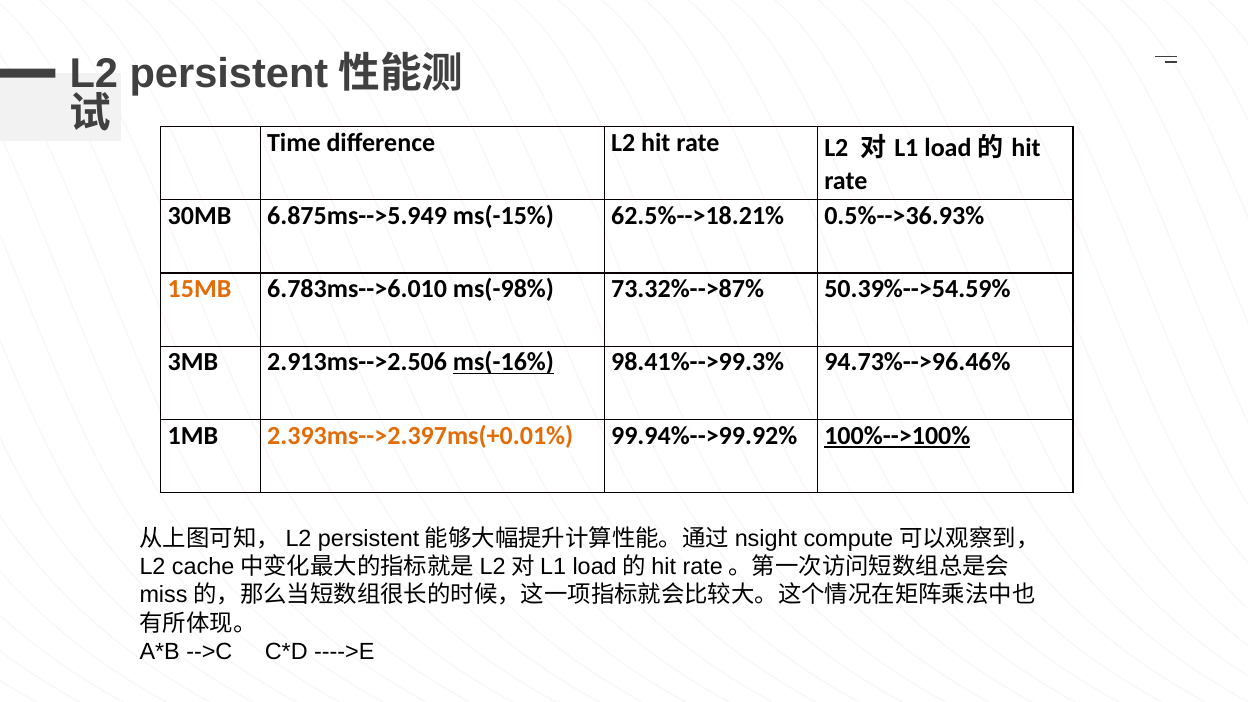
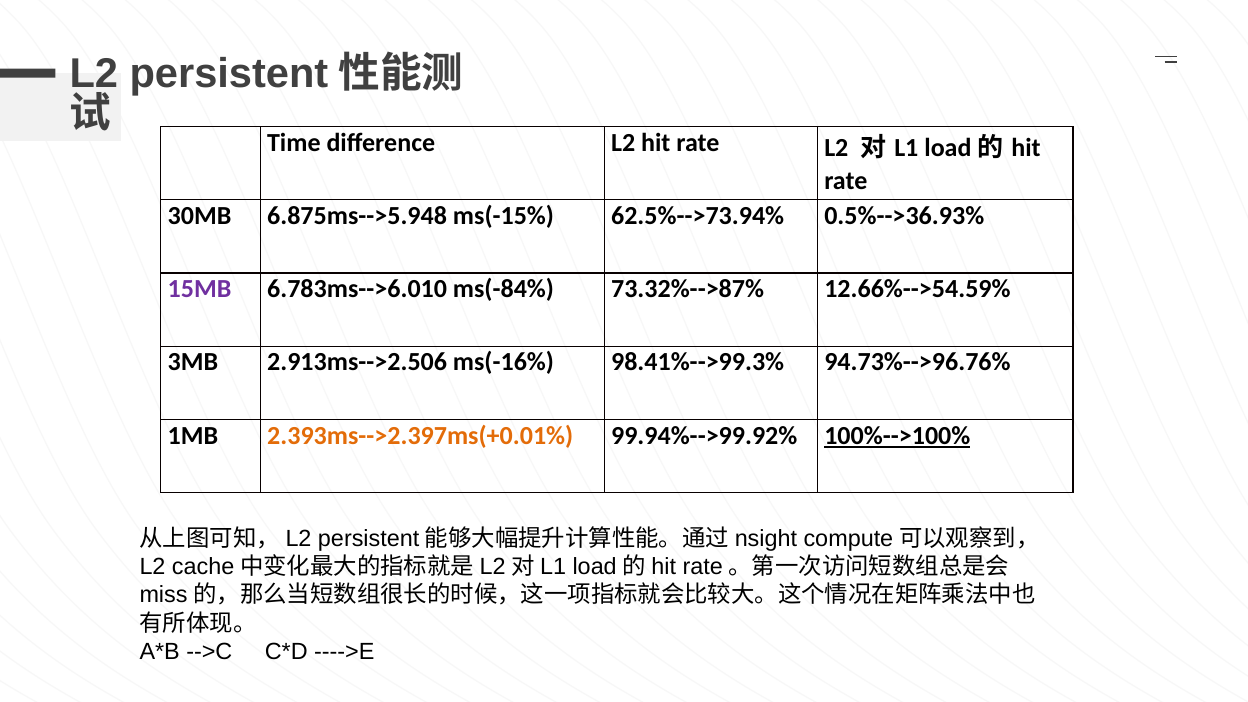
6.875ms-->5.949: 6.875ms-->5.949 -> 6.875ms-->5.948
62.5%-->18.21%: 62.5%-->18.21% -> 62.5%-->73.94%
15MB colour: orange -> purple
ms(-98%: ms(-98% -> ms(-84%
50.39%-->54.59%: 50.39%-->54.59% -> 12.66%-->54.59%
ms(-16% underline: present -> none
94.73%-->96.46%: 94.73%-->96.46% -> 94.73%-->96.76%
